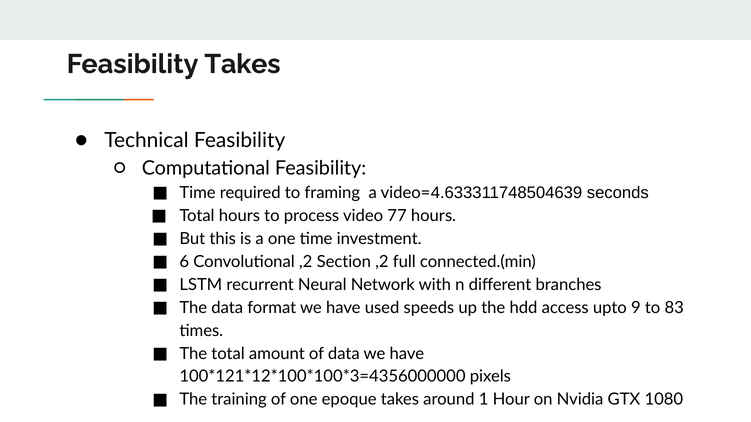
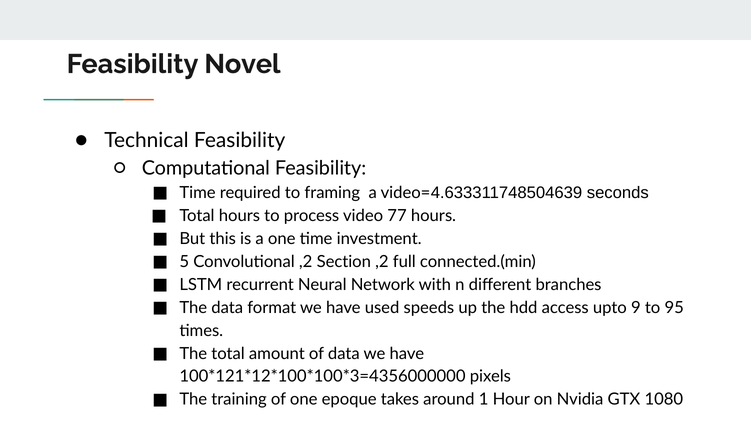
Feasibility Takes: Takes -> Novel
6: 6 -> 5
83: 83 -> 95
